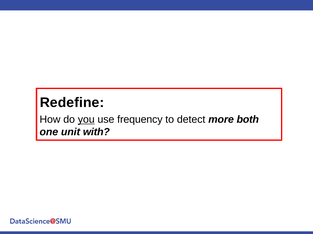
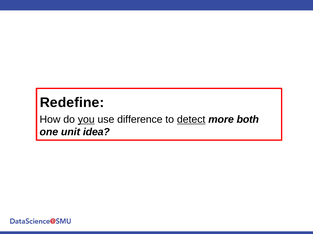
frequency: frequency -> difference
detect underline: none -> present
with: with -> idea
